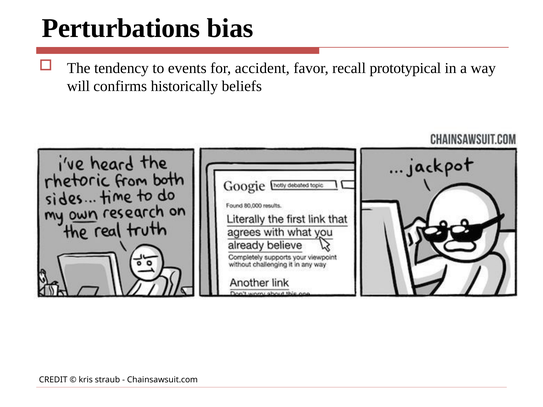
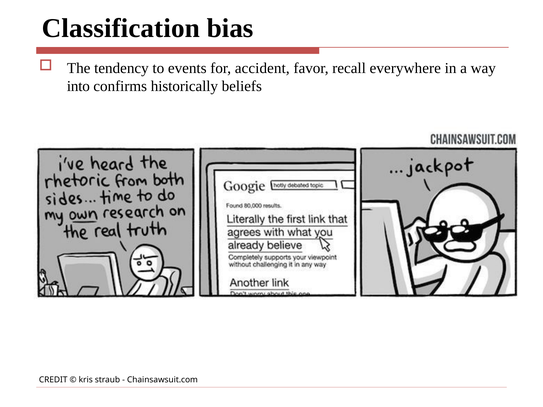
Perturbations: Perturbations -> Classification
prototypical: prototypical -> everywhere
will: will -> into
